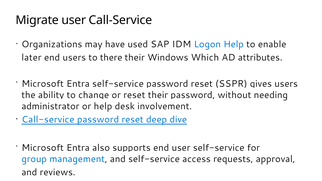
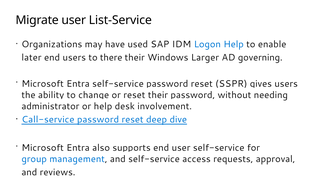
user Call-Service: Call-Service -> List-Service
Which: Which -> Larger
attributes: attributes -> governing
